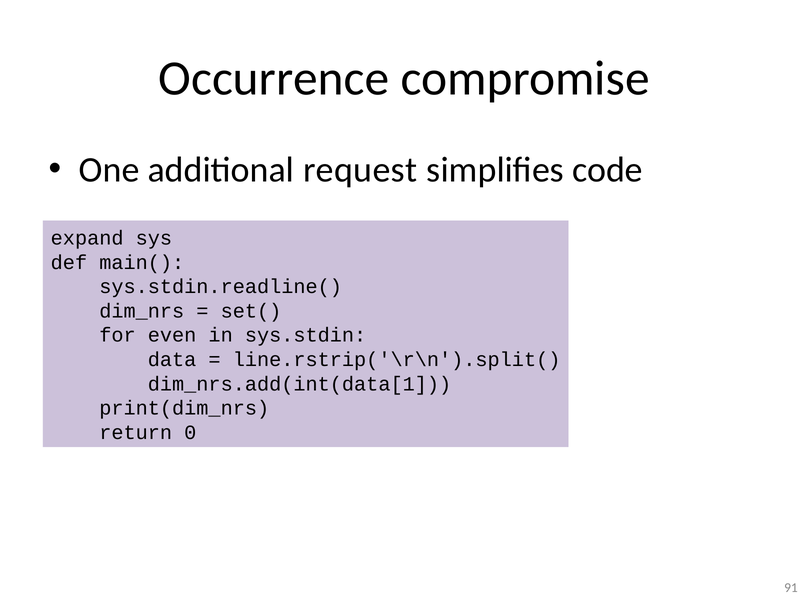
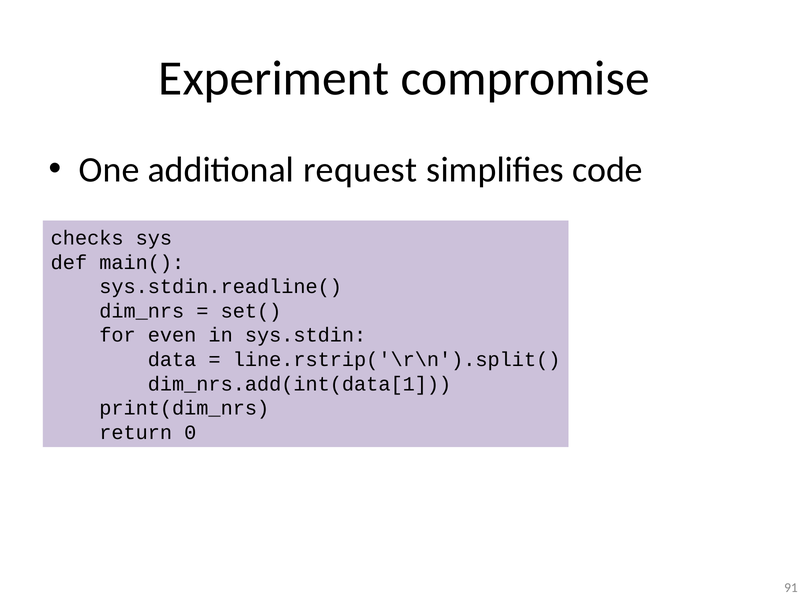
Occurrence: Occurrence -> Experiment
expand: expand -> checks
